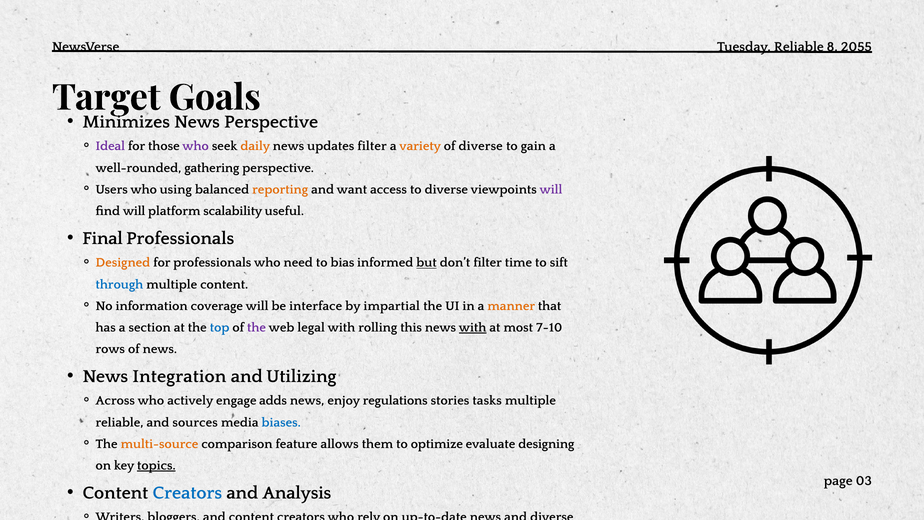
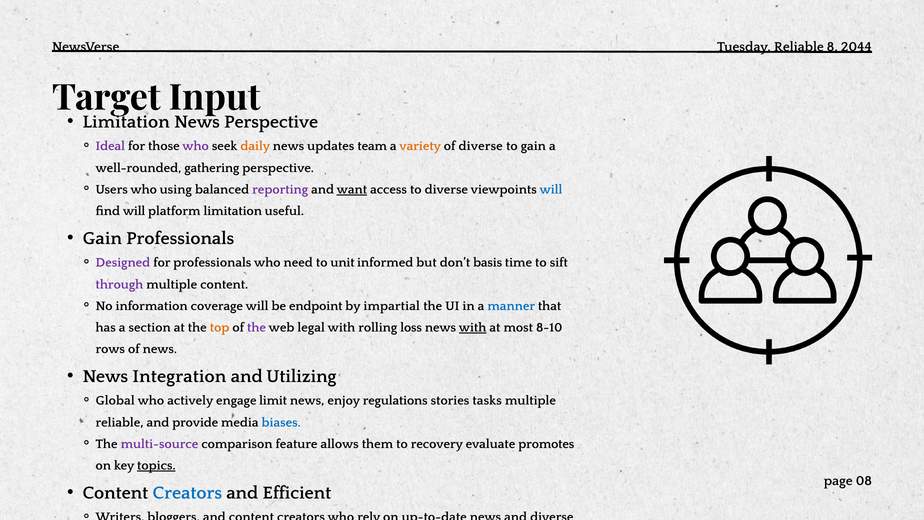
2055: 2055 -> 2044
Goals: Goals -> Input
Minimizes at (126, 122): Minimizes -> Limitation
updates filter: filter -> team
reporting colour: orange -> purple
want underline: none -> present
will at (551, 189) colour: purple -> blue
platform scalability: scalability -> limitation
Final at (103, 238): Final -> Gain
Designed colour: orange -> purple
bias: bias -> unit
but underline: present -> none
don’t filter: filter -> basis
through colour: blue -> purple
interface: interface -> endpoint
manner colour: orange -> blue
top colour: blue -> orange
this: this -> loss
7-10: 7-10 -> 8-10
Across: Across -> Global
adds: adds -> limit
and sources: sources -> provide
multi-source colour: orange -> purple
optimize: optimize -> recovery
designing: designing -> promotes
03: 03 -> 08
Analysis: Analysis -> Efficient
